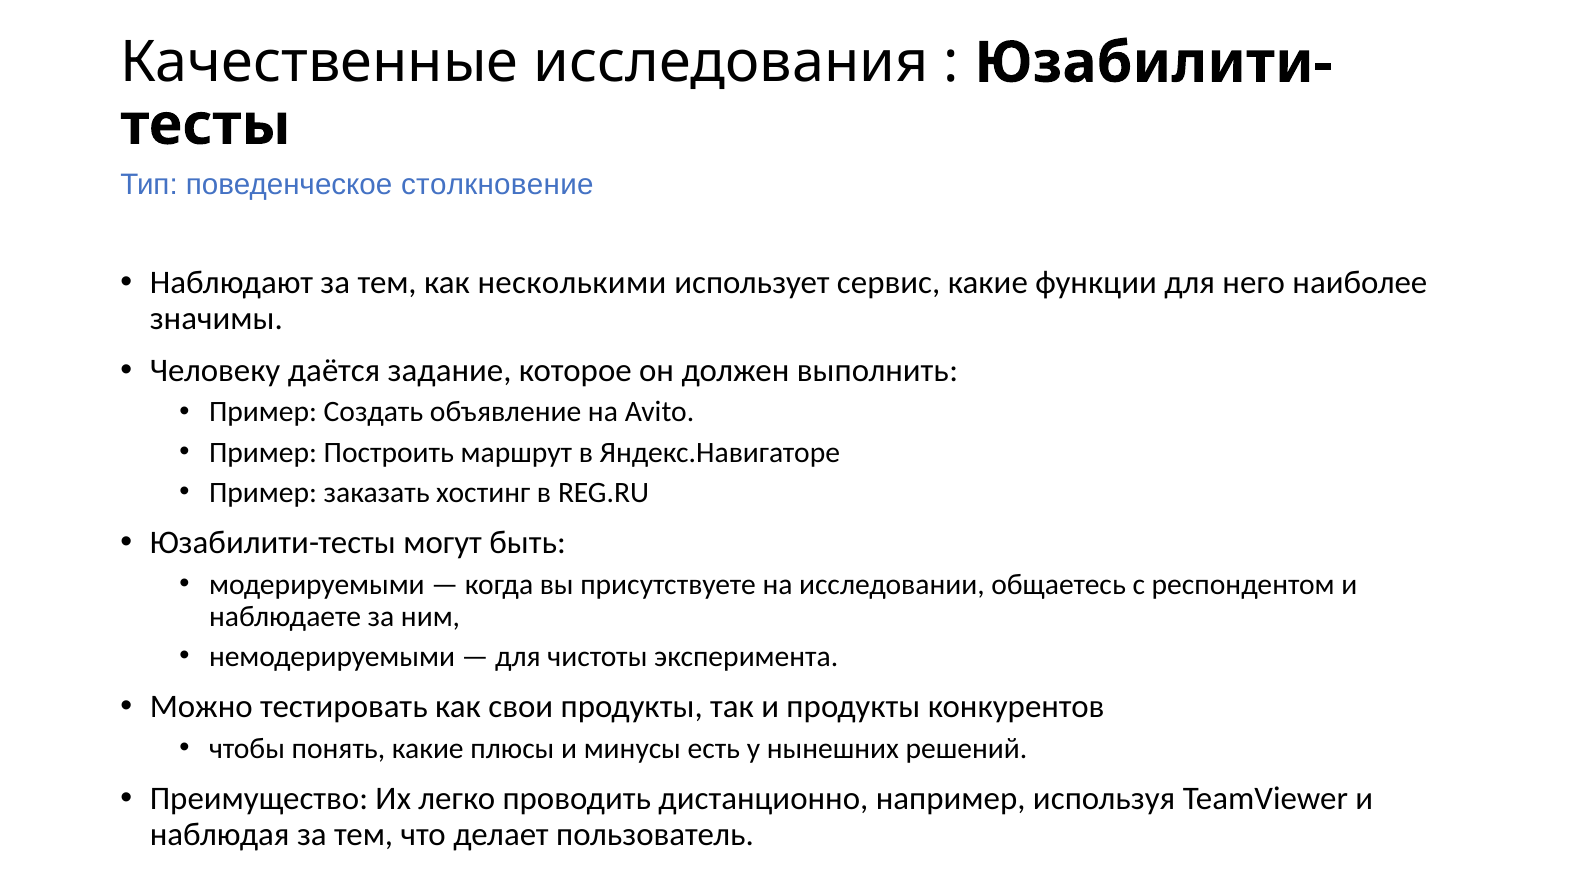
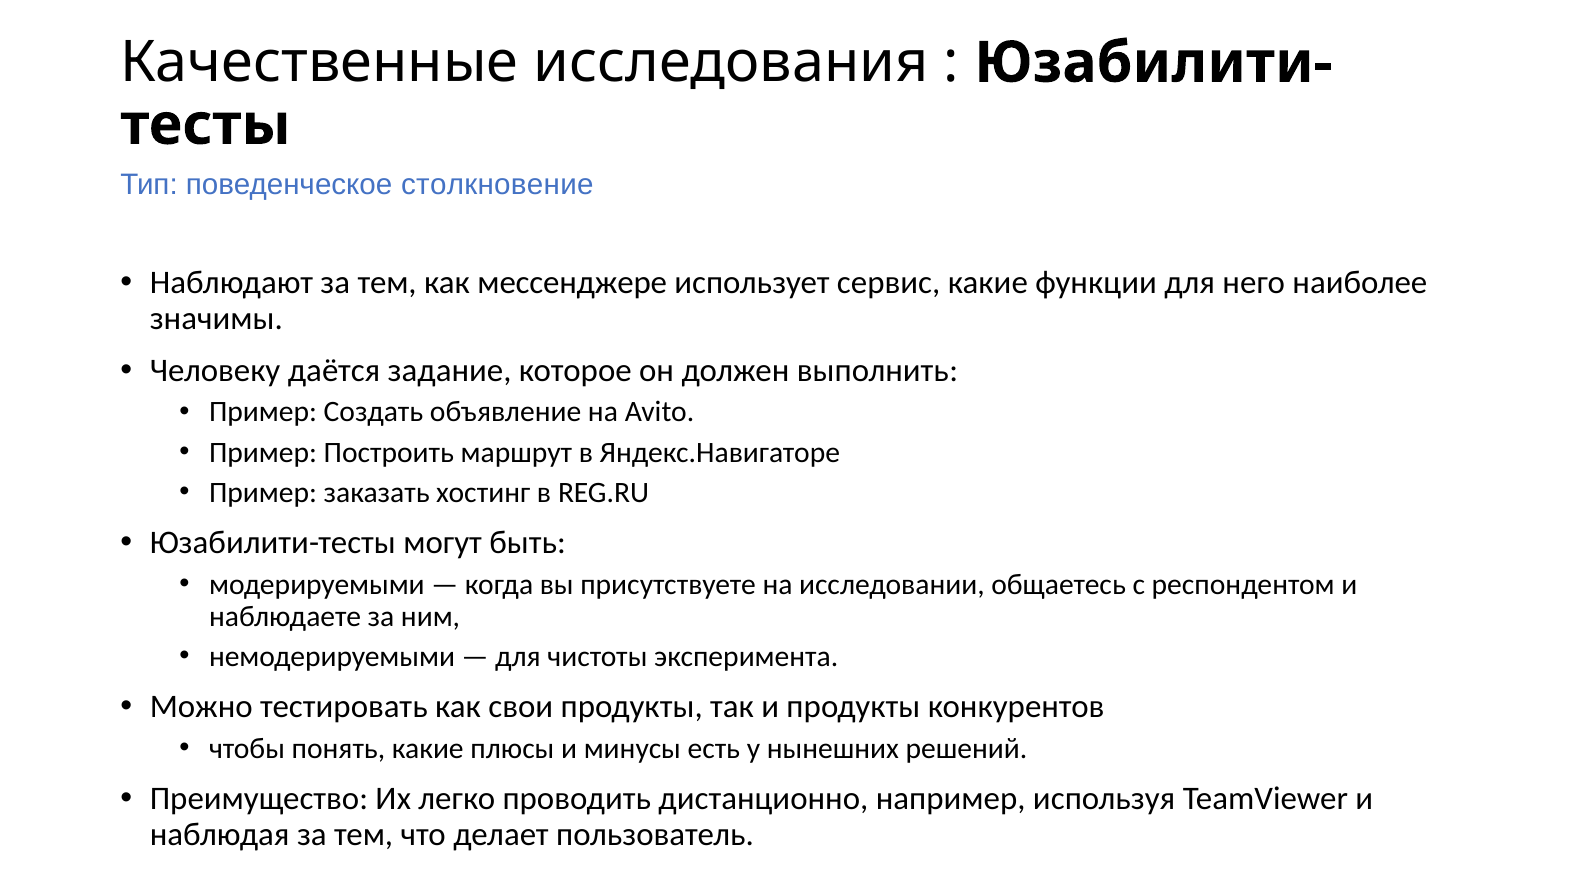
несколькими: несколькими -> мессенджере
